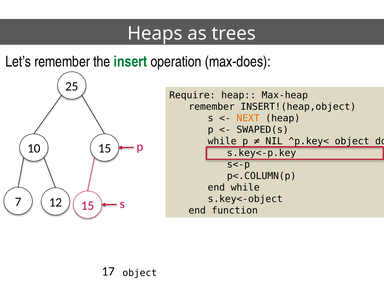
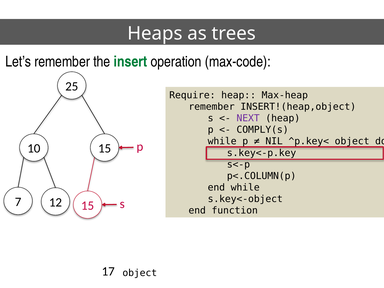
max-does: max-does -> max-code
NEXT colour: orange -> purple
SWAPED(s: SWAPED(s -> COMPLY(s
